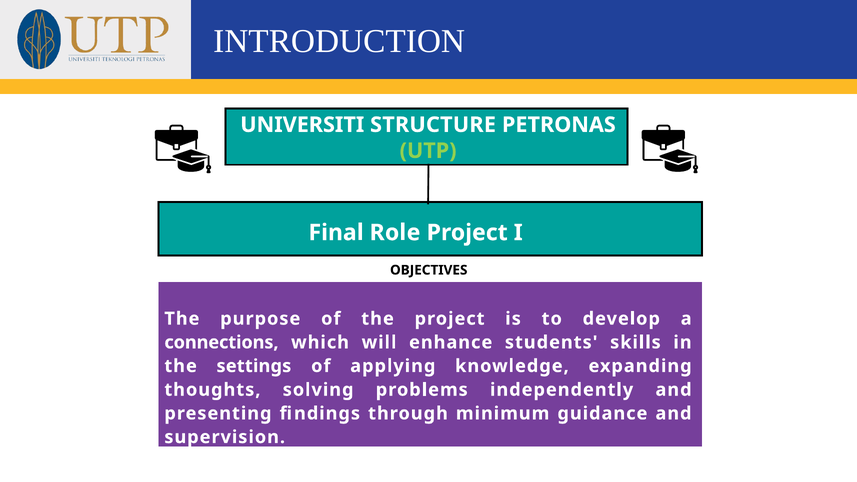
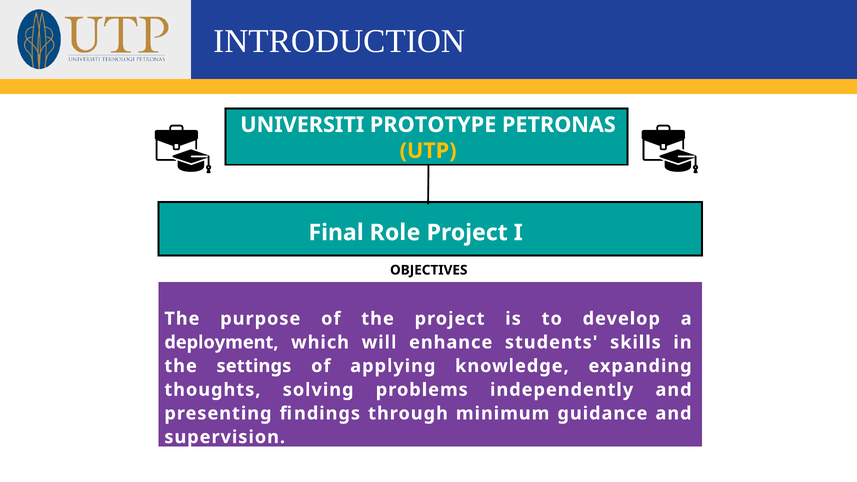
STRUCTURE: STRUCTURE -> PROTOTYPE
UTP colour: light green -> yellow
connections: connections -> deployment
